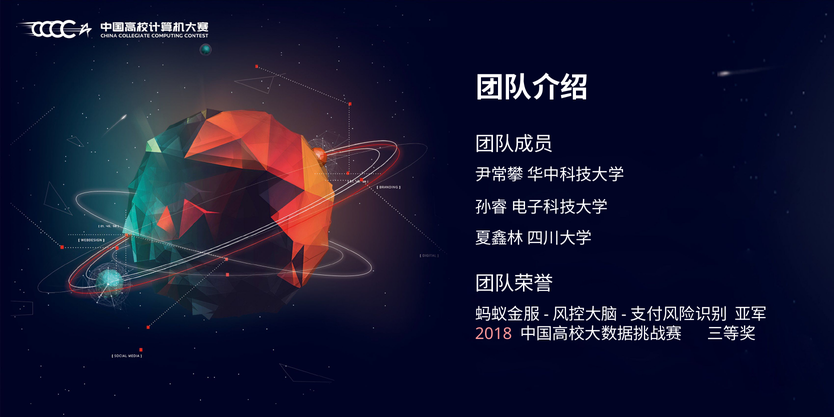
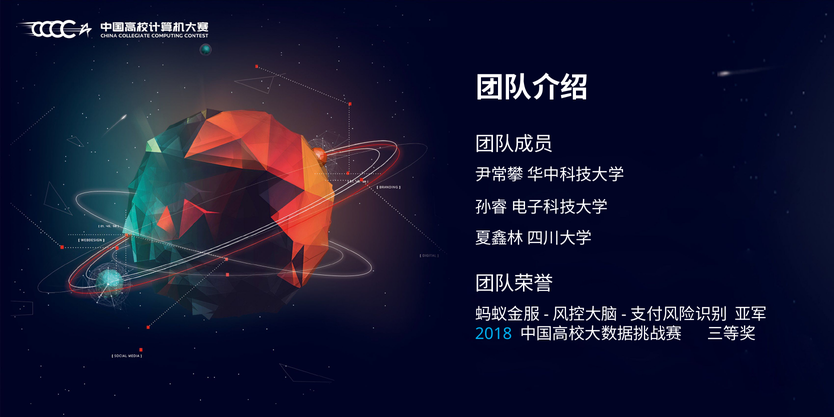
2018 colour: pink -> light blue
